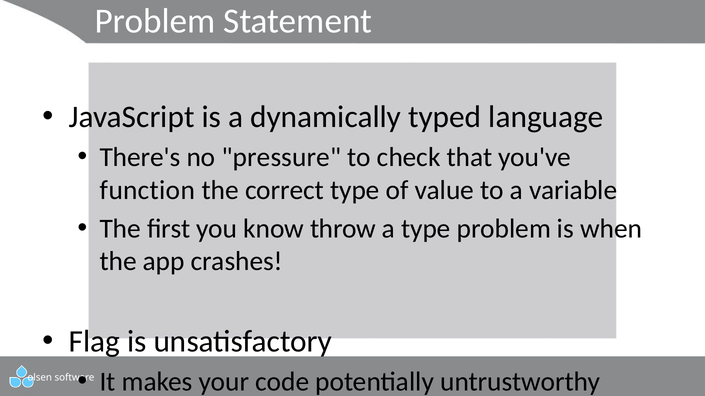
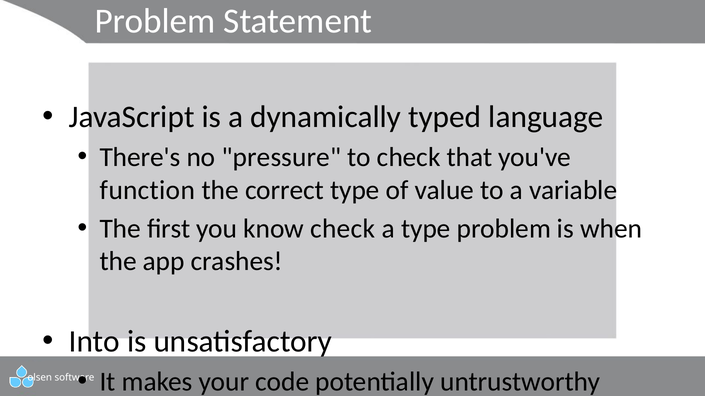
know throw: throw -> check
Flag: Flag -> Into
